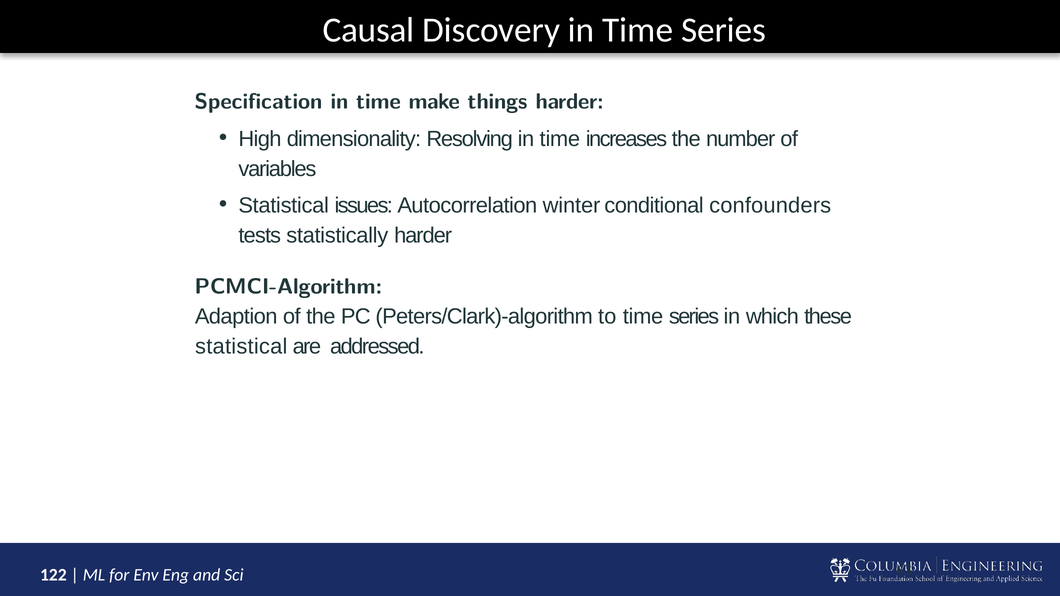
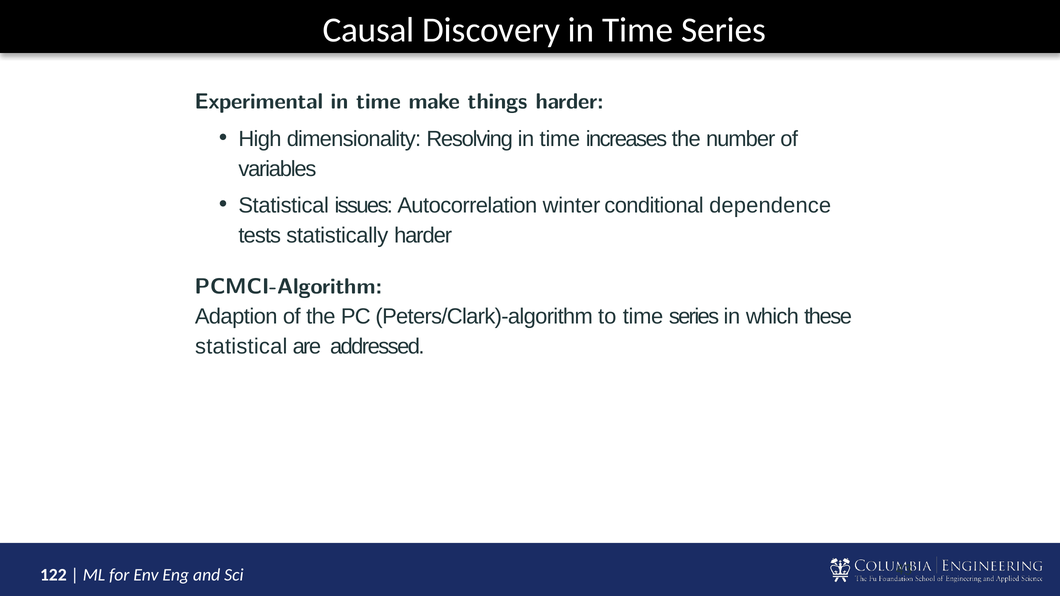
Specification: Specification -> Experimental
confounders: confounders -> dependence
